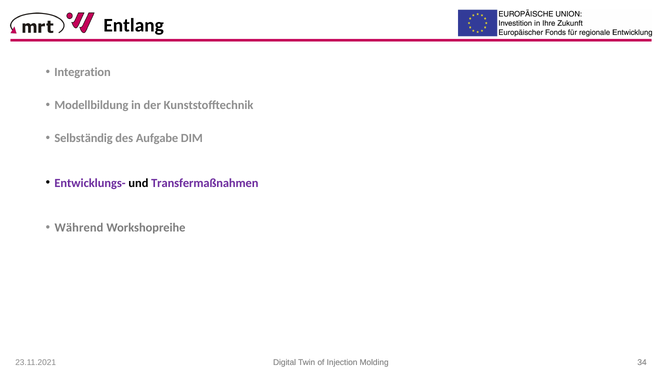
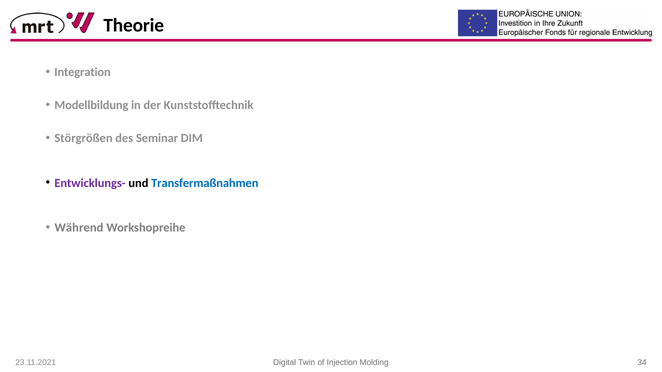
Entlang: Entlang -> Theorie
Selbständig: Selbständig -> Störgrößen
Aufgabe: Aufgabe -> Seminar
Transfermaßnahmen colour: purple -> blue
